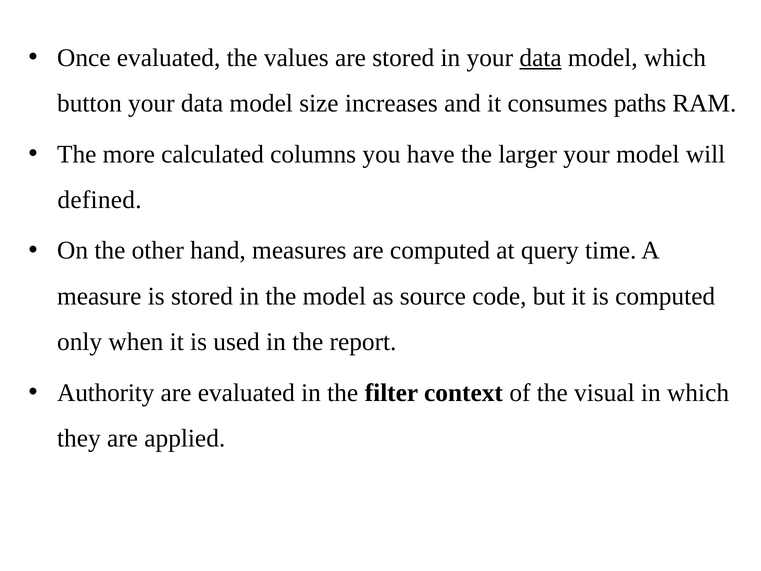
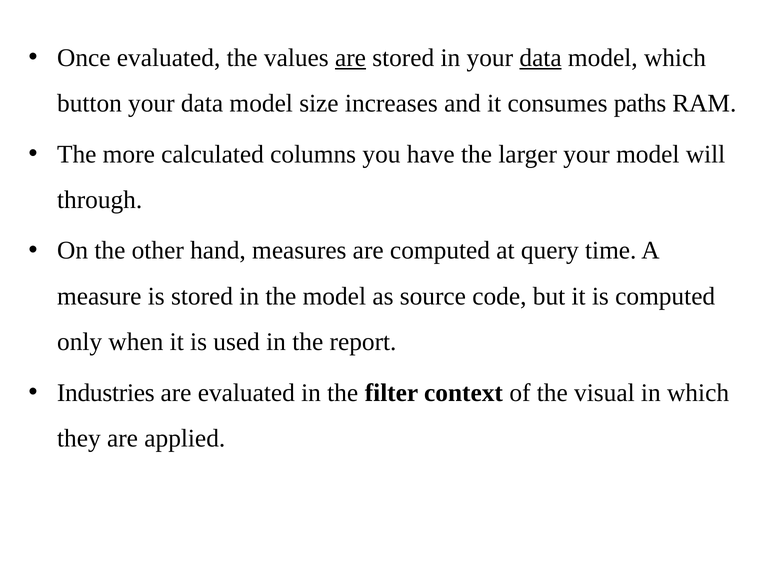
are at (351, 58) underline: none -> present
defined: defined -> through
Authority: Authority -> Industries
